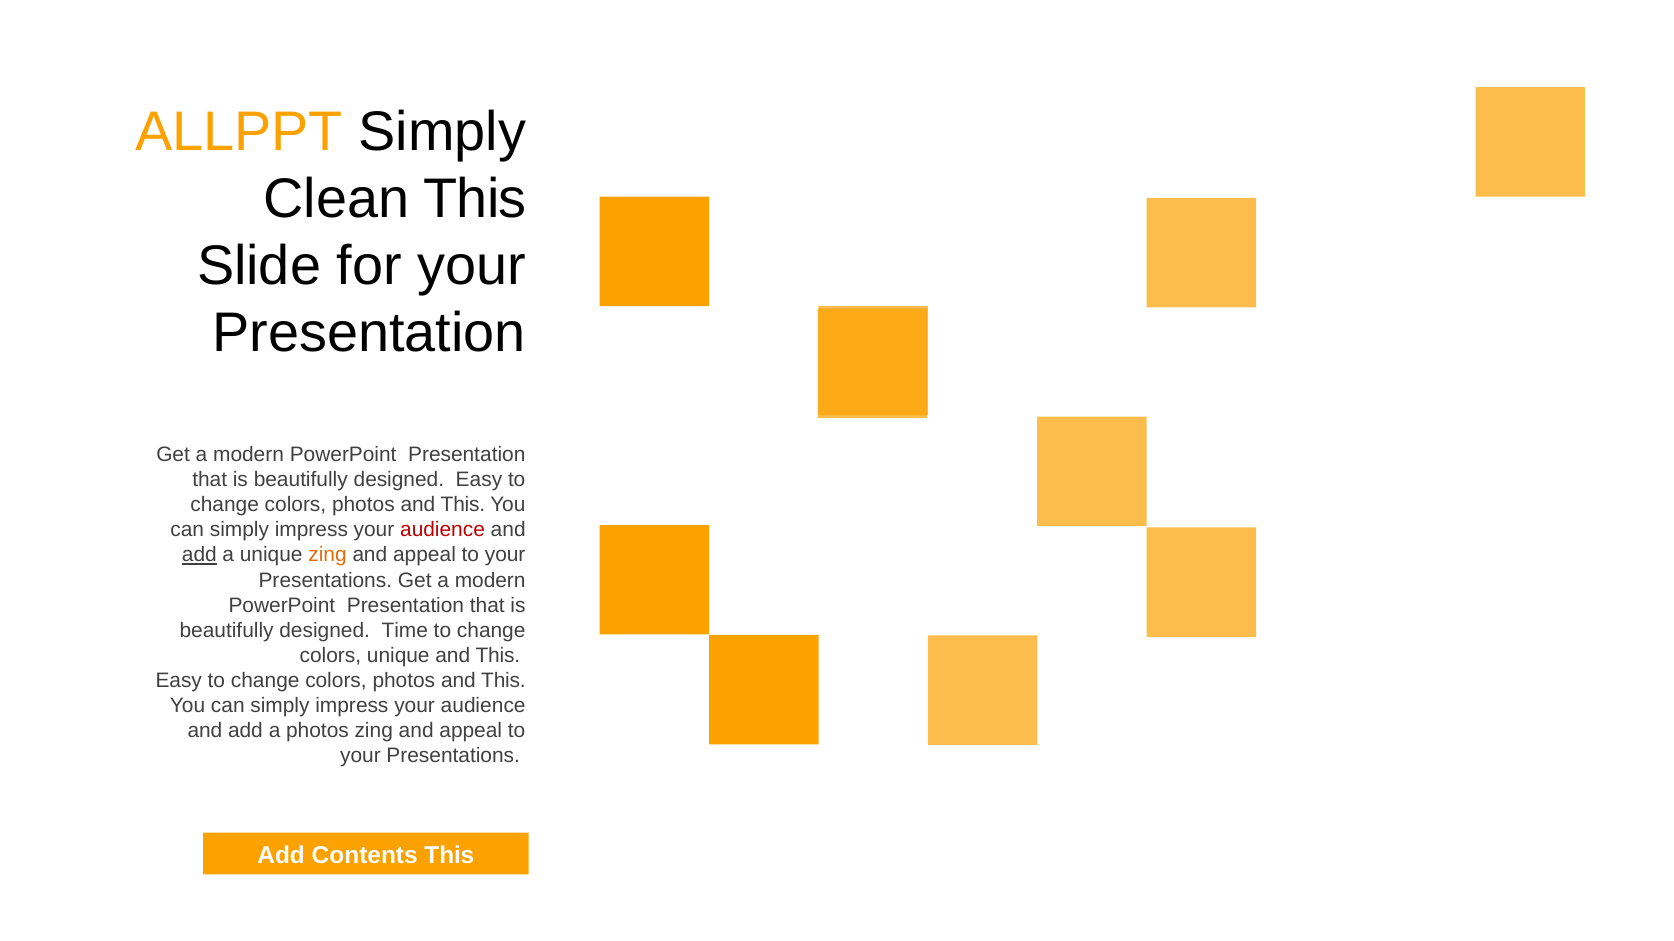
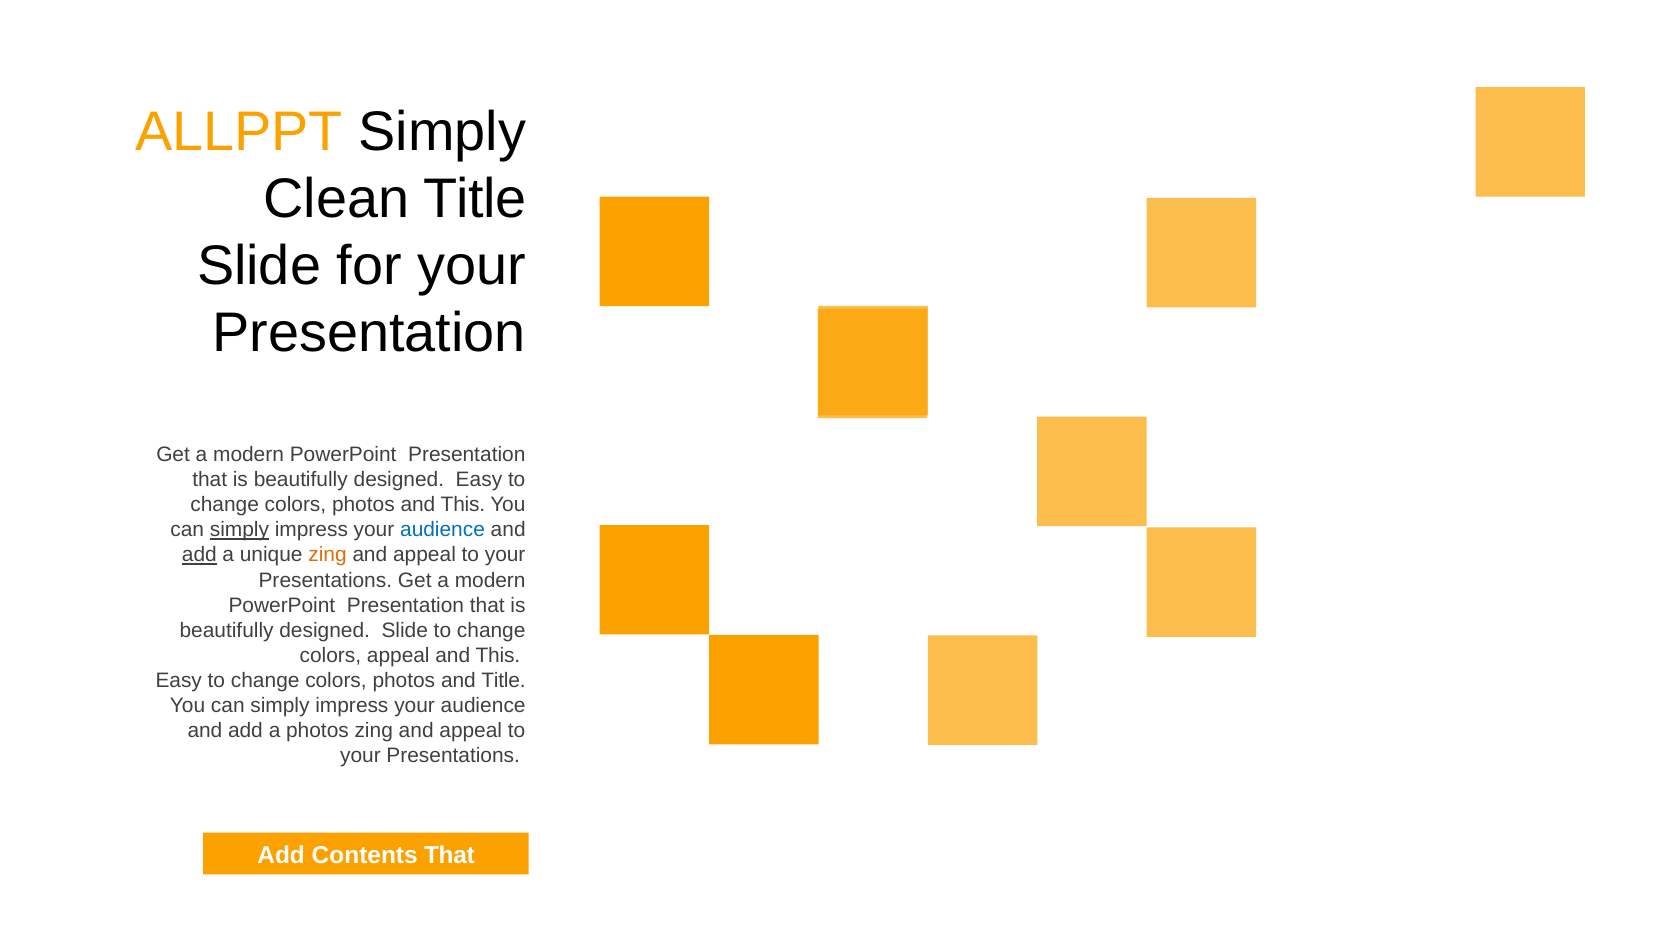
Clean This: This -> Title
simply at (239, 530) underline: none -> present
audience at (443, 530) colour: red -> blue
designed Time: Time -> Slide
colors unique: unique -> appeal
This at (503, 681): This -> Title
Contents This: This -> That
